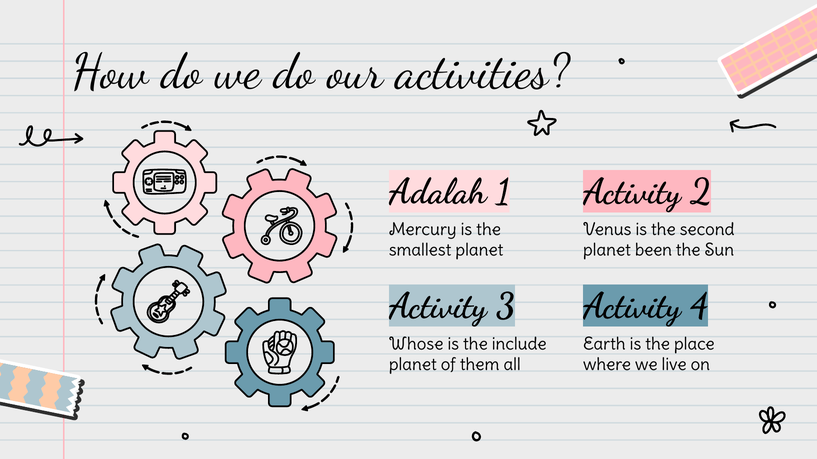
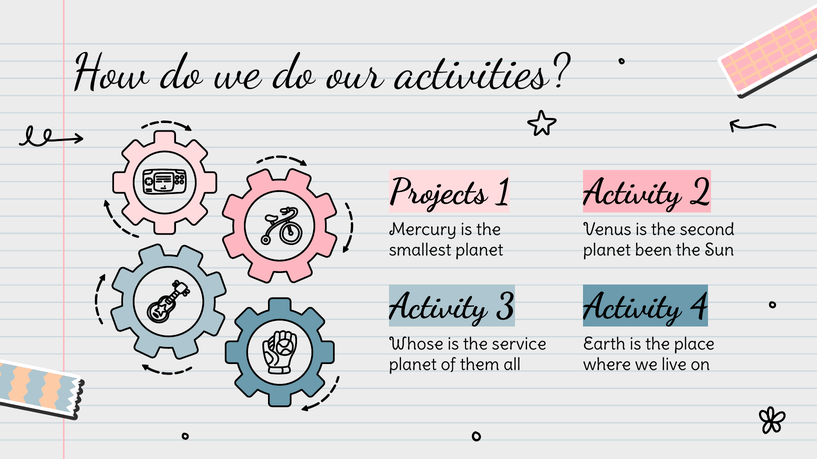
Adalah: Adalah -> Projects
include: include -> service
